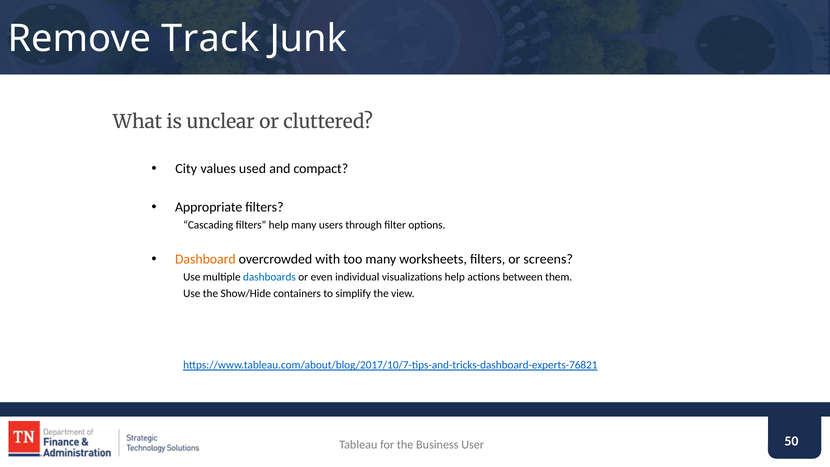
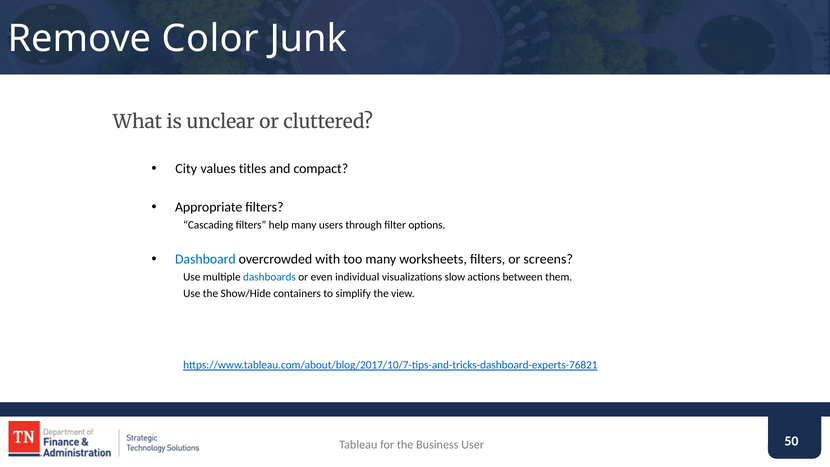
Track: Track -> Color
used: used -> titles
Dashboard colour: orange -> blue
visualizations help: help -> slow
